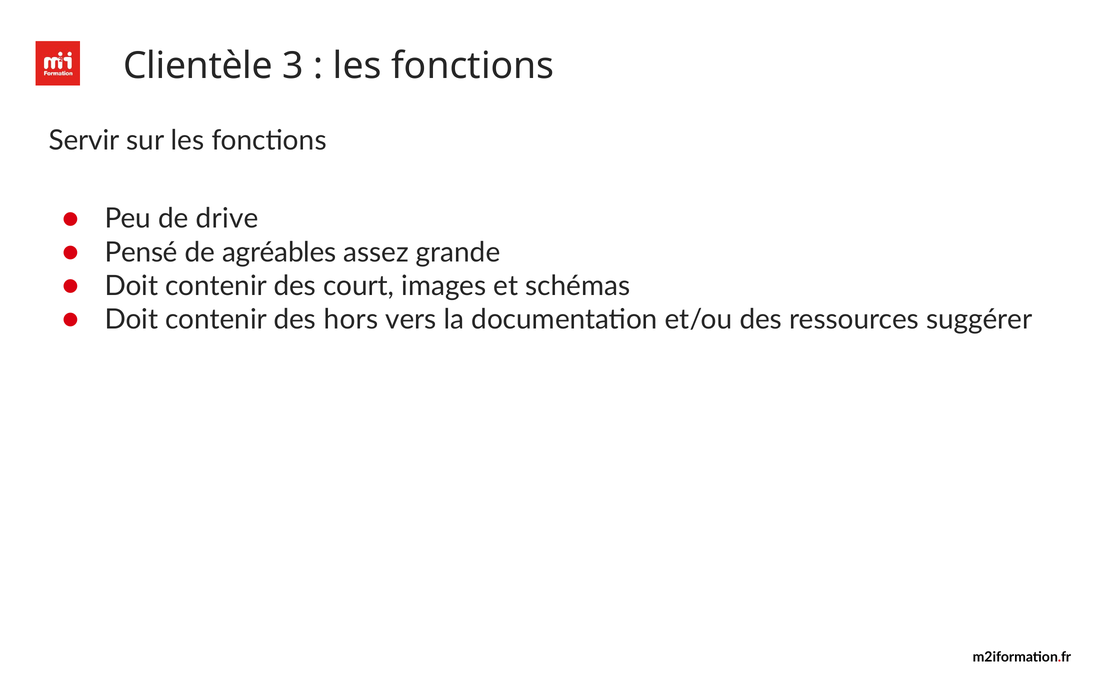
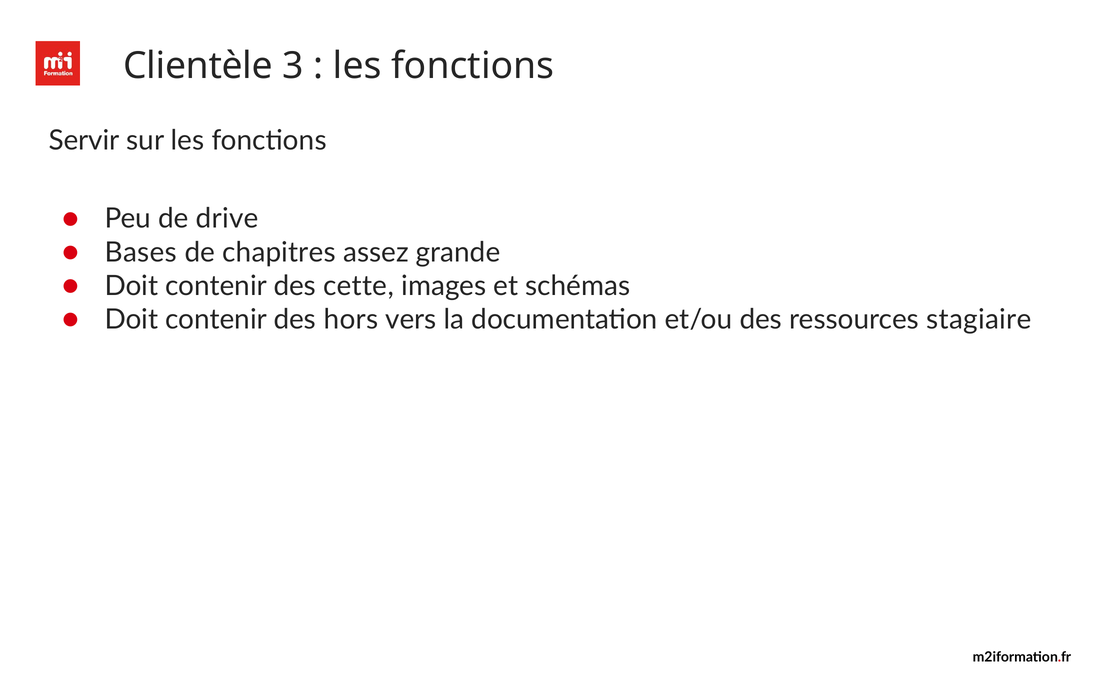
Pensé: Pensé -> Bases
agréables: agréables -> chapitres
court: court -> cette
suggérer: suggérer -> stagiaire
